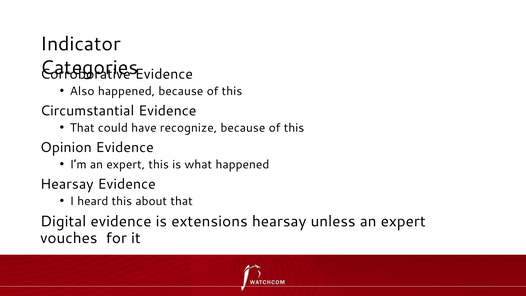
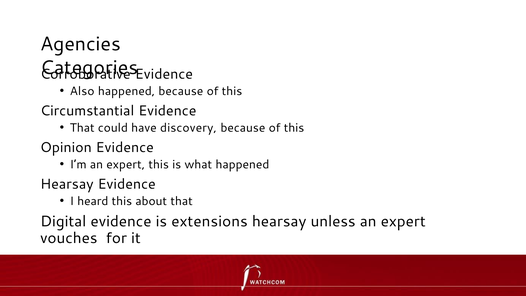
Indicator: Indicator -> Agencies
recognize: recognize -> discovery
